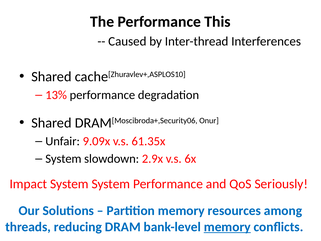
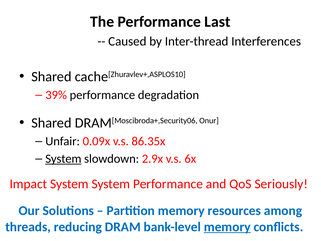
This: This -> Last
13%: 13% -> 39%
9.09x: 9.09x -> 0.09x
61.35x: 61.35x -> 86.35x
System at (63, 159) underline: none -> present
